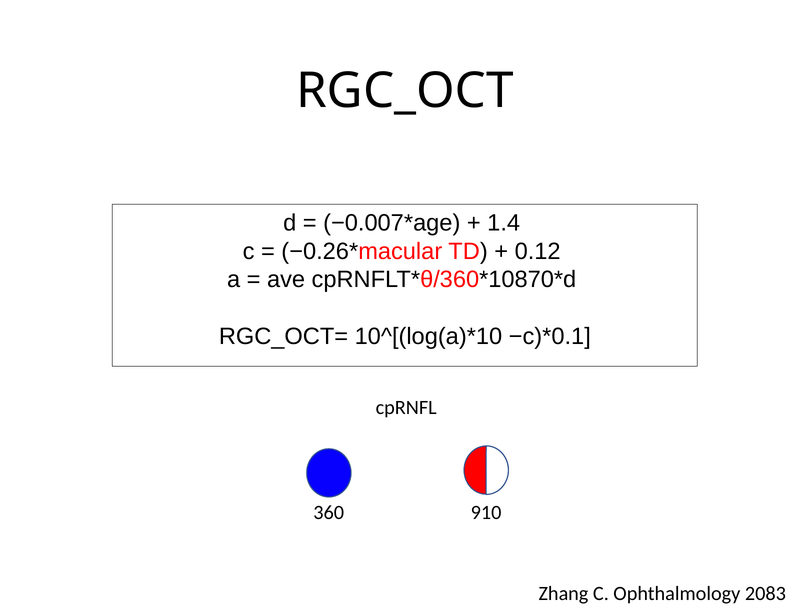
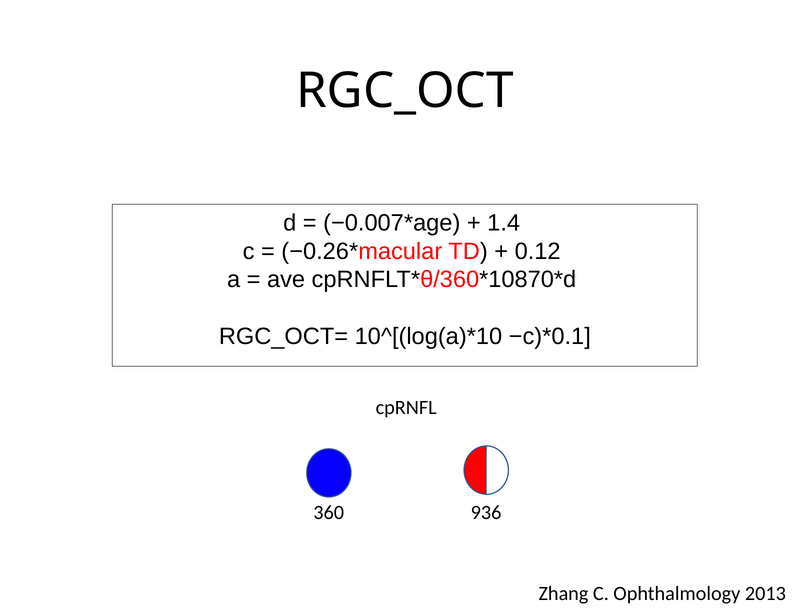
910: 910 -> 936
2083: 2083 -> 2013
